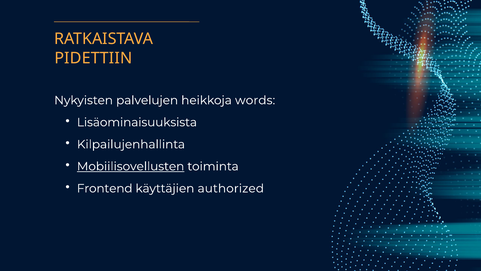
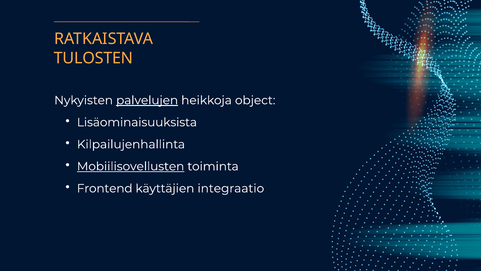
PIDETTIIN: PIDETTIIN -> TULOSTEN
palvelujen underline: none -> present
words: words -> object
authorized: authorized -> integraatio
